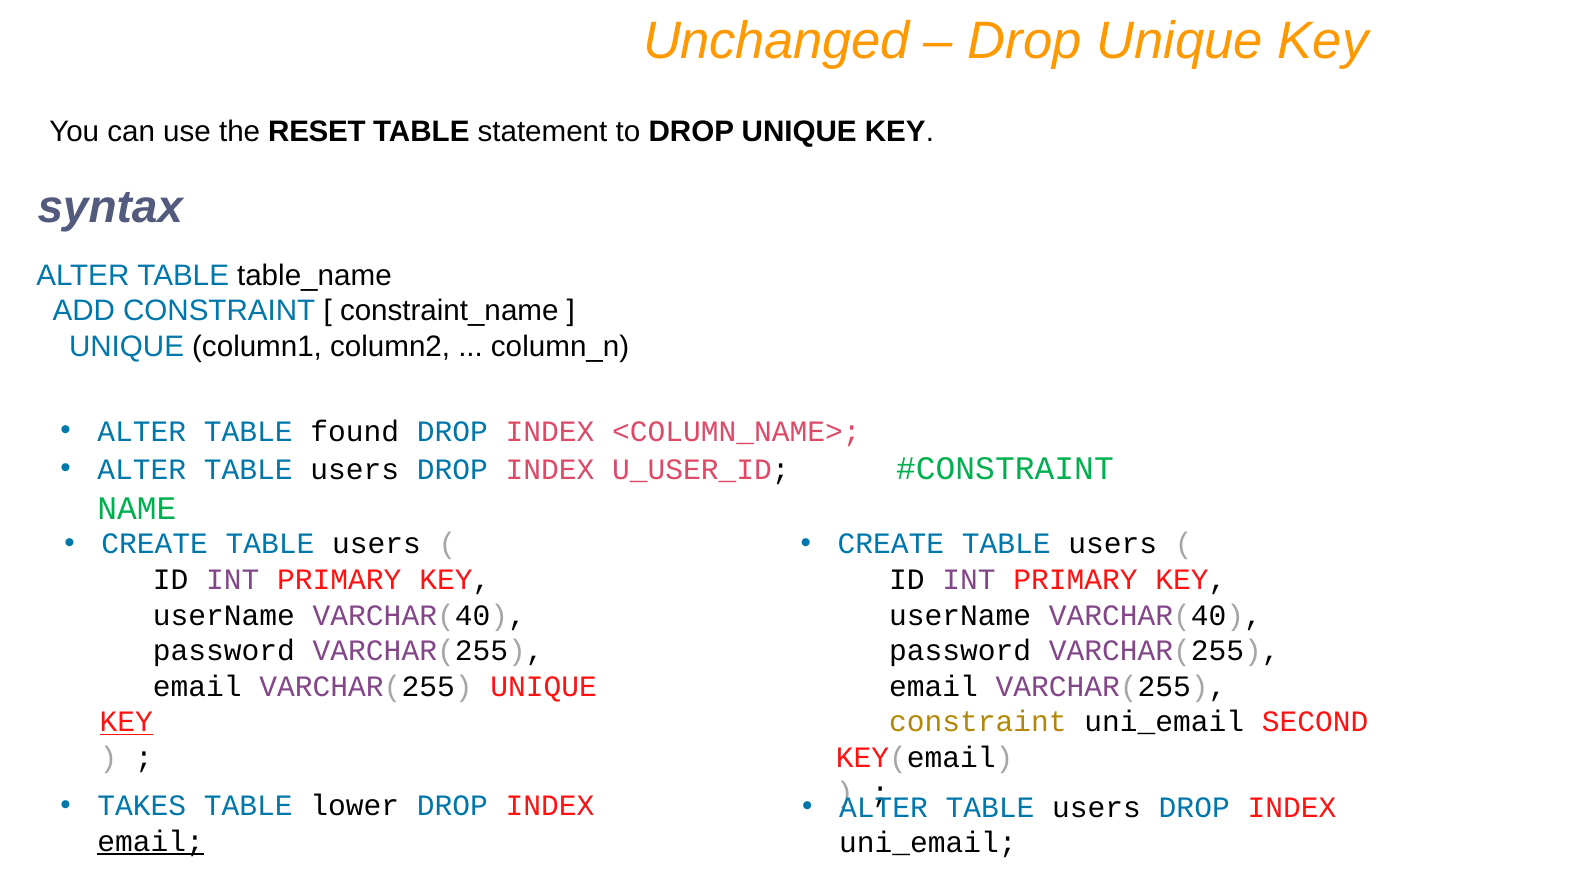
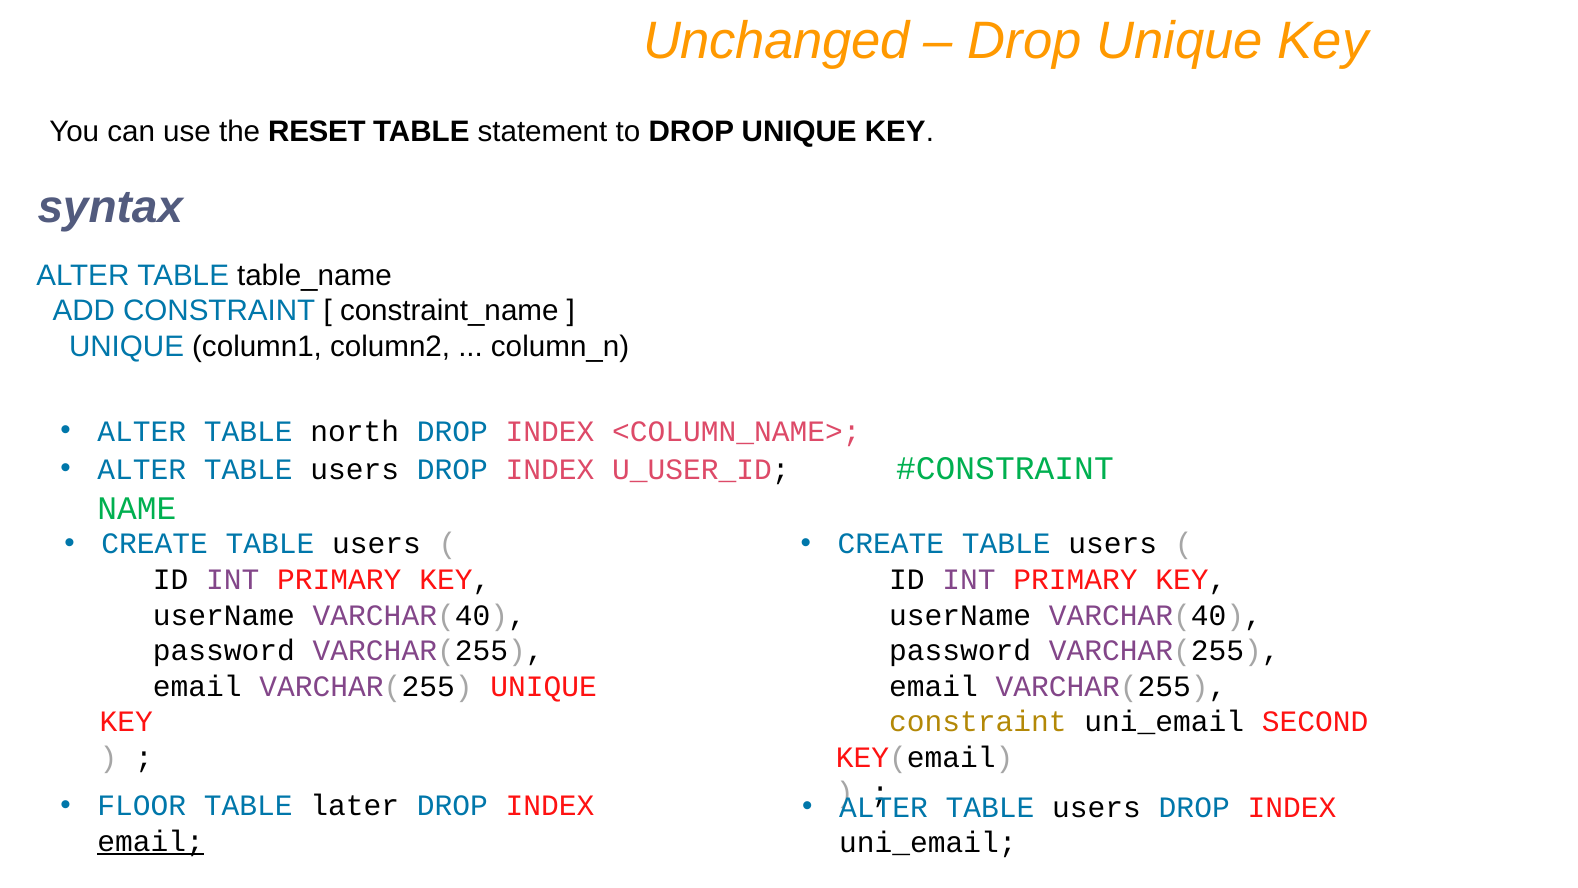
found: found -> north
KEY at (126, 721) underline: present -> none
TAKES: TAKES -> FLOOR
lower: lower -> later
